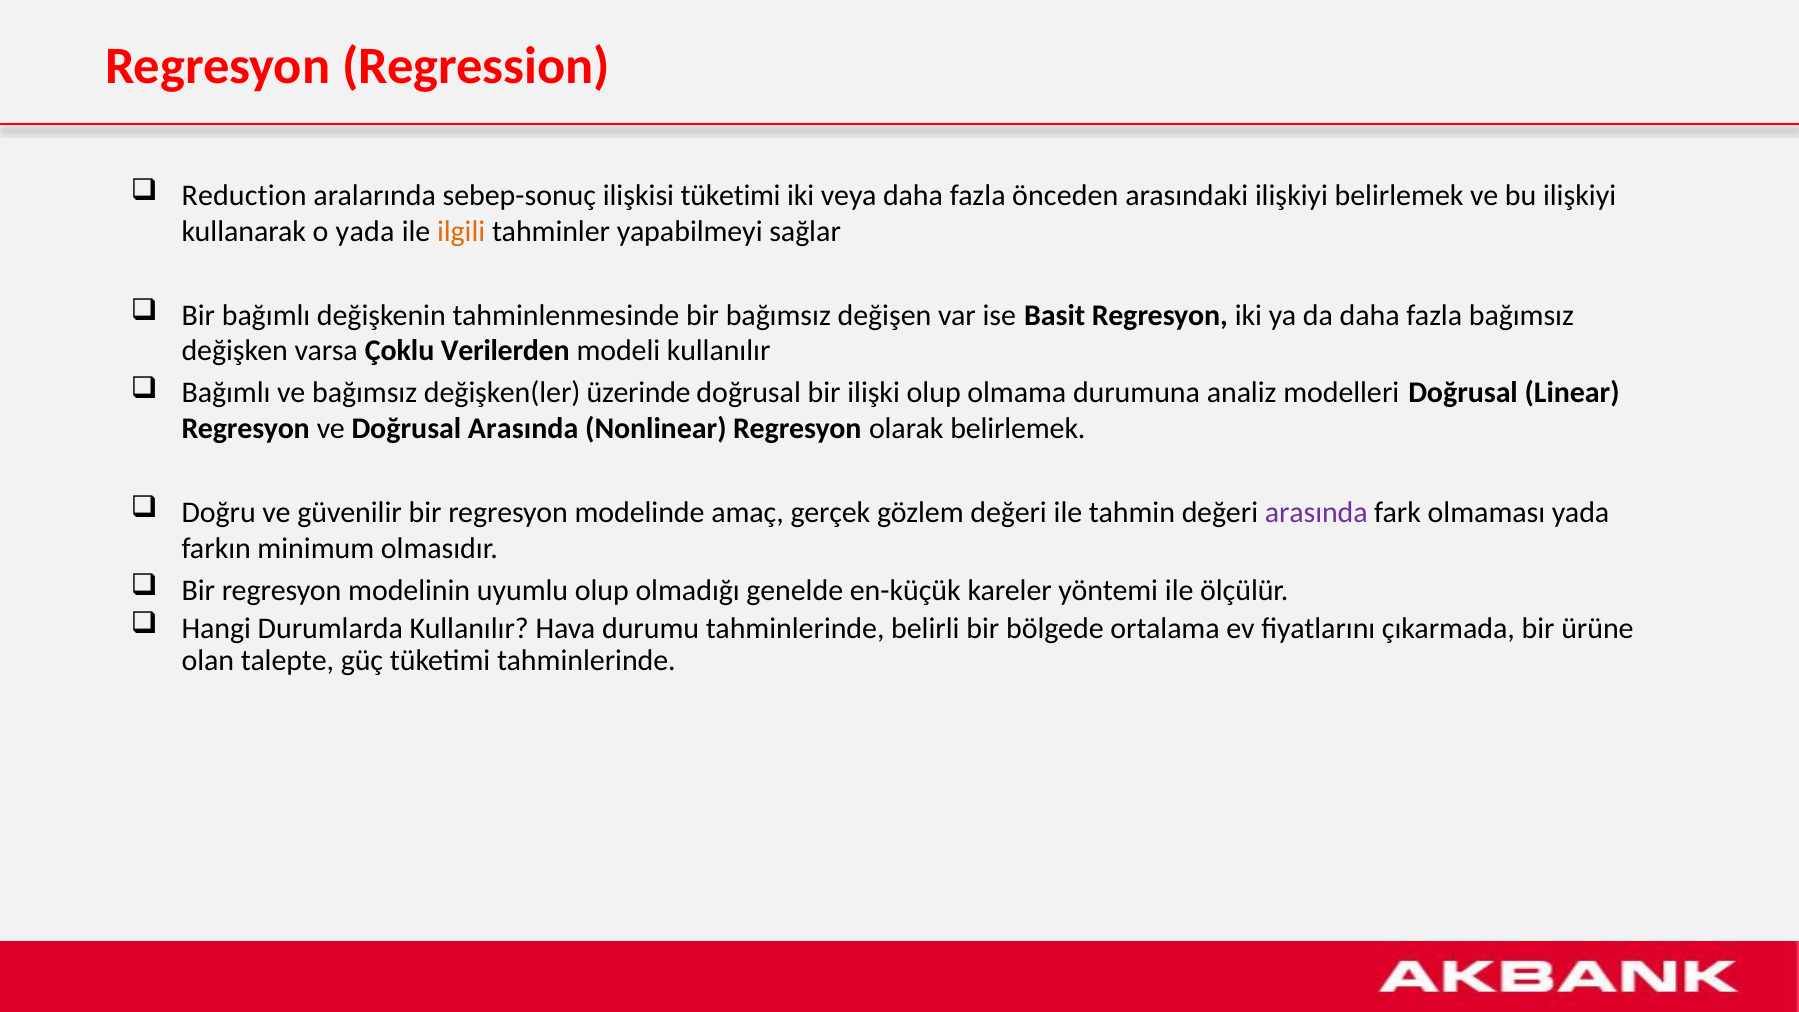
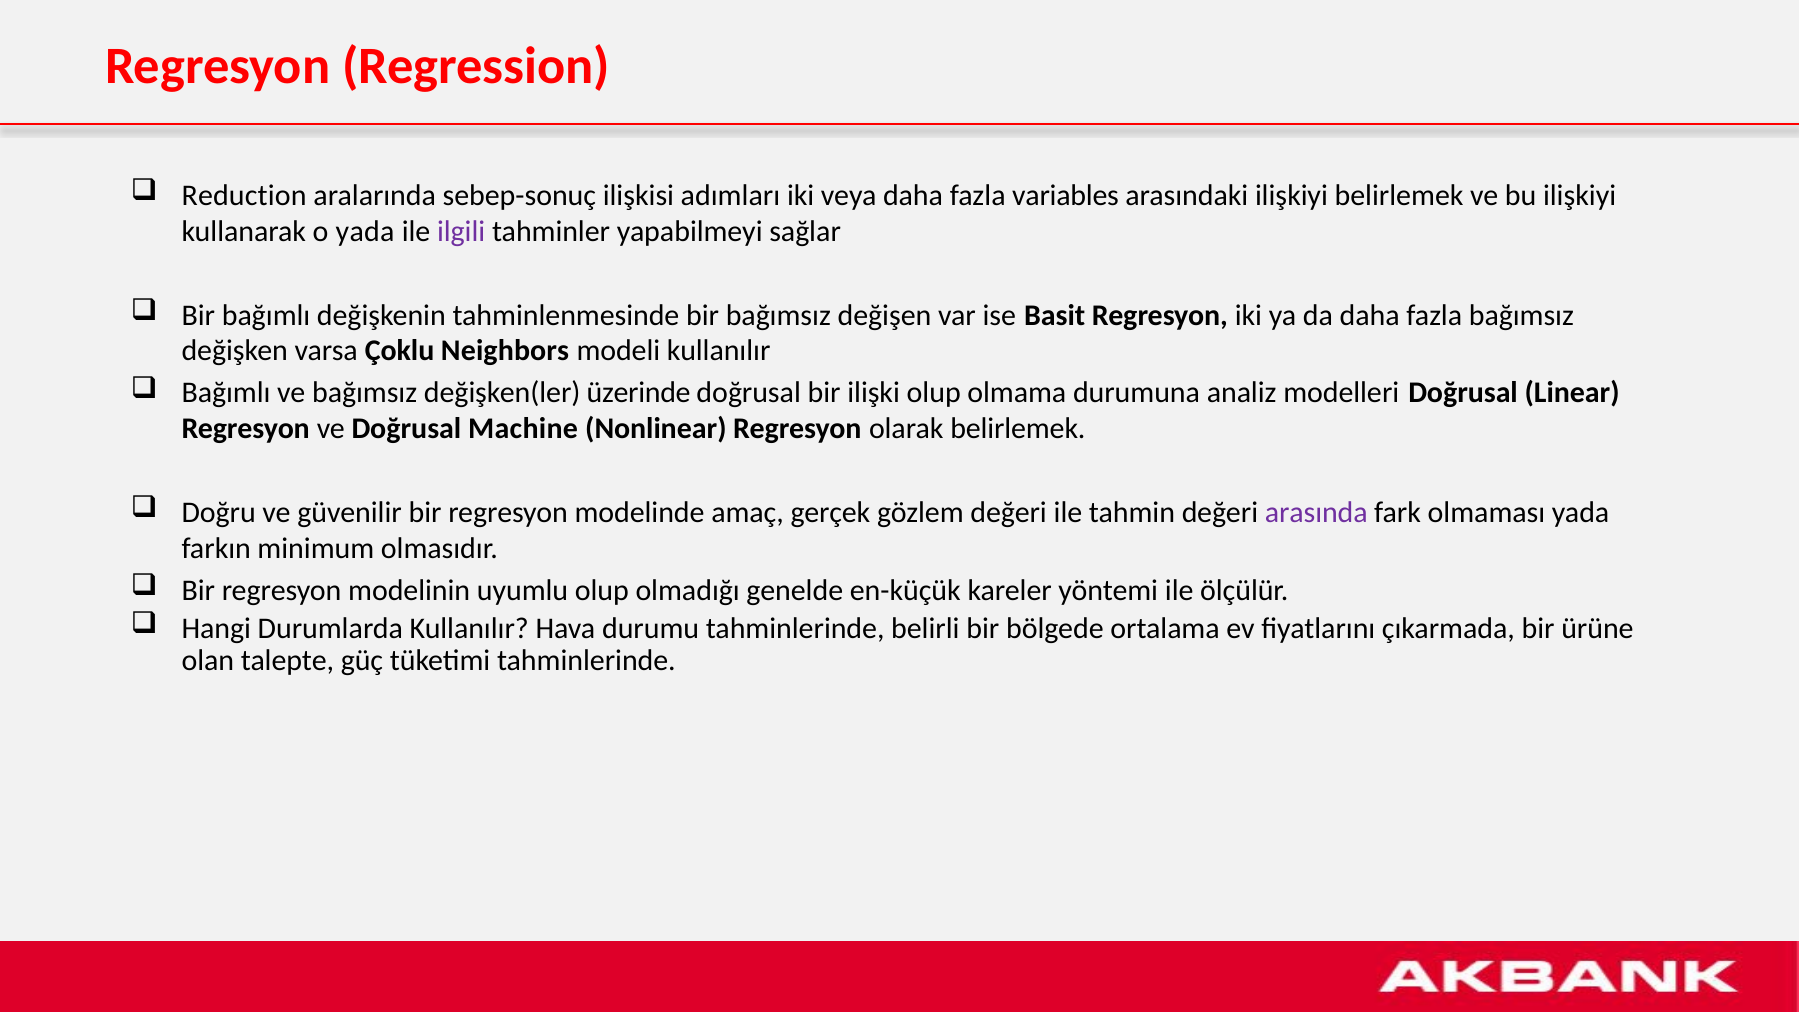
ilişkisi tüketimi: tüketimi -> adımları
önceden: önceden -> variables
ilgili colour: orange -> purple
Verilerden: Verilerden -> Neighbors
Doğrusal Arasında: Arasında -> Machine
